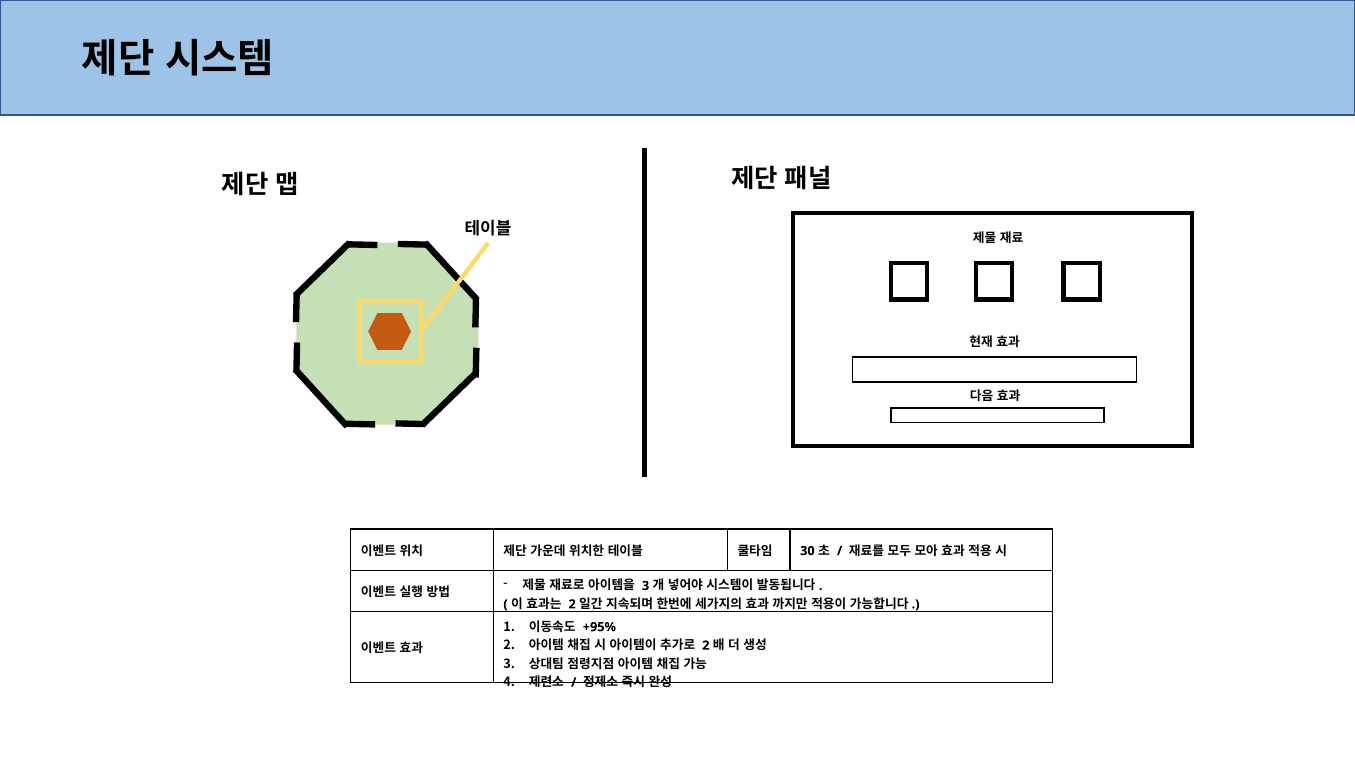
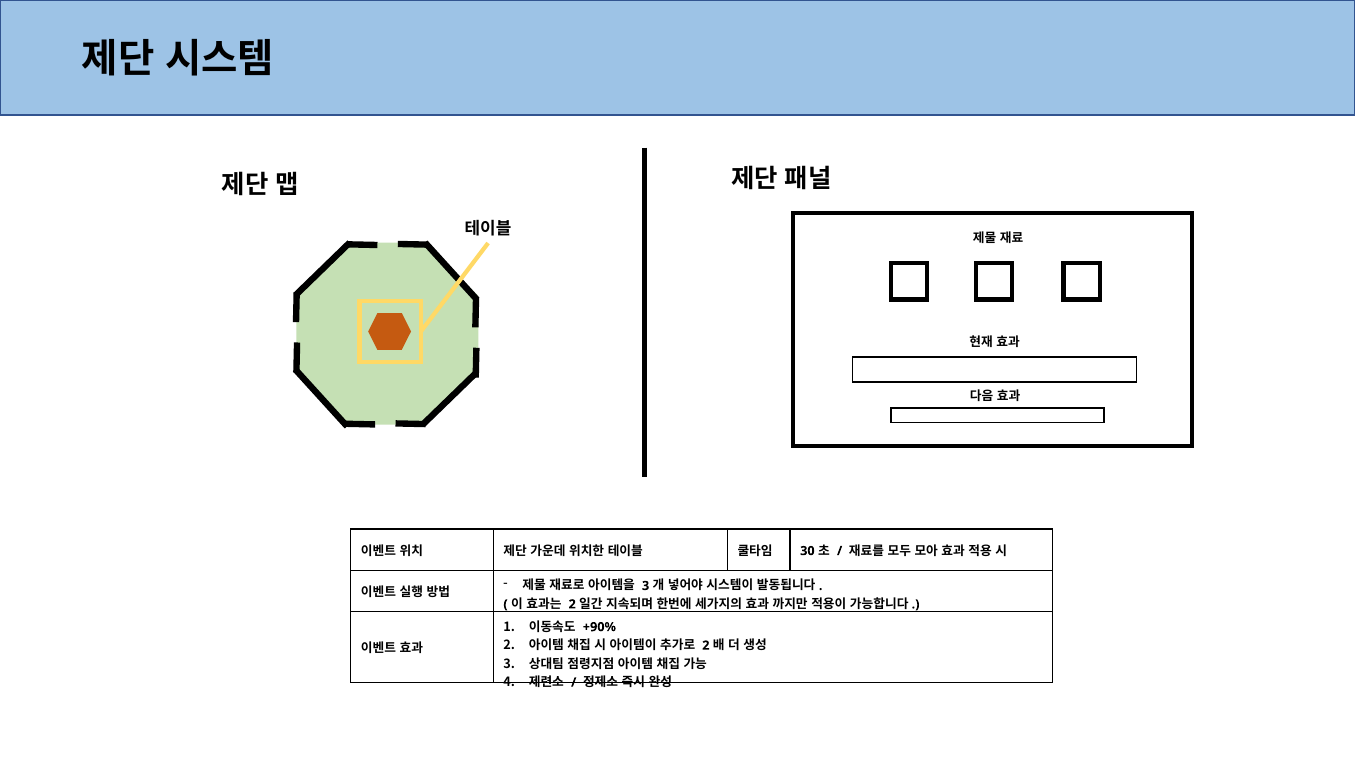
+95%: +95% -> +90%
